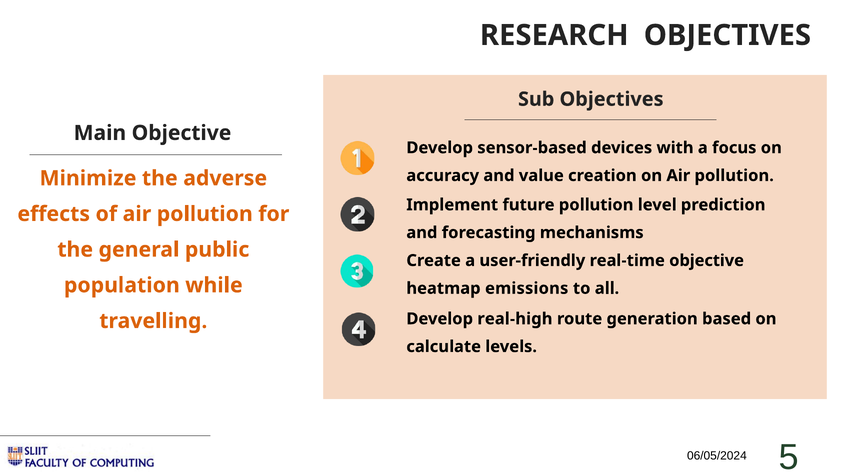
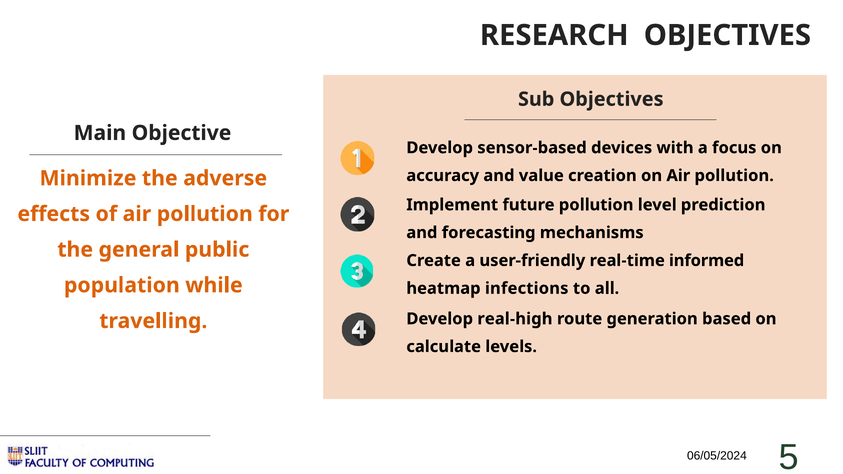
real-time objective: objective -> informed
emissions: emissions -> infections
